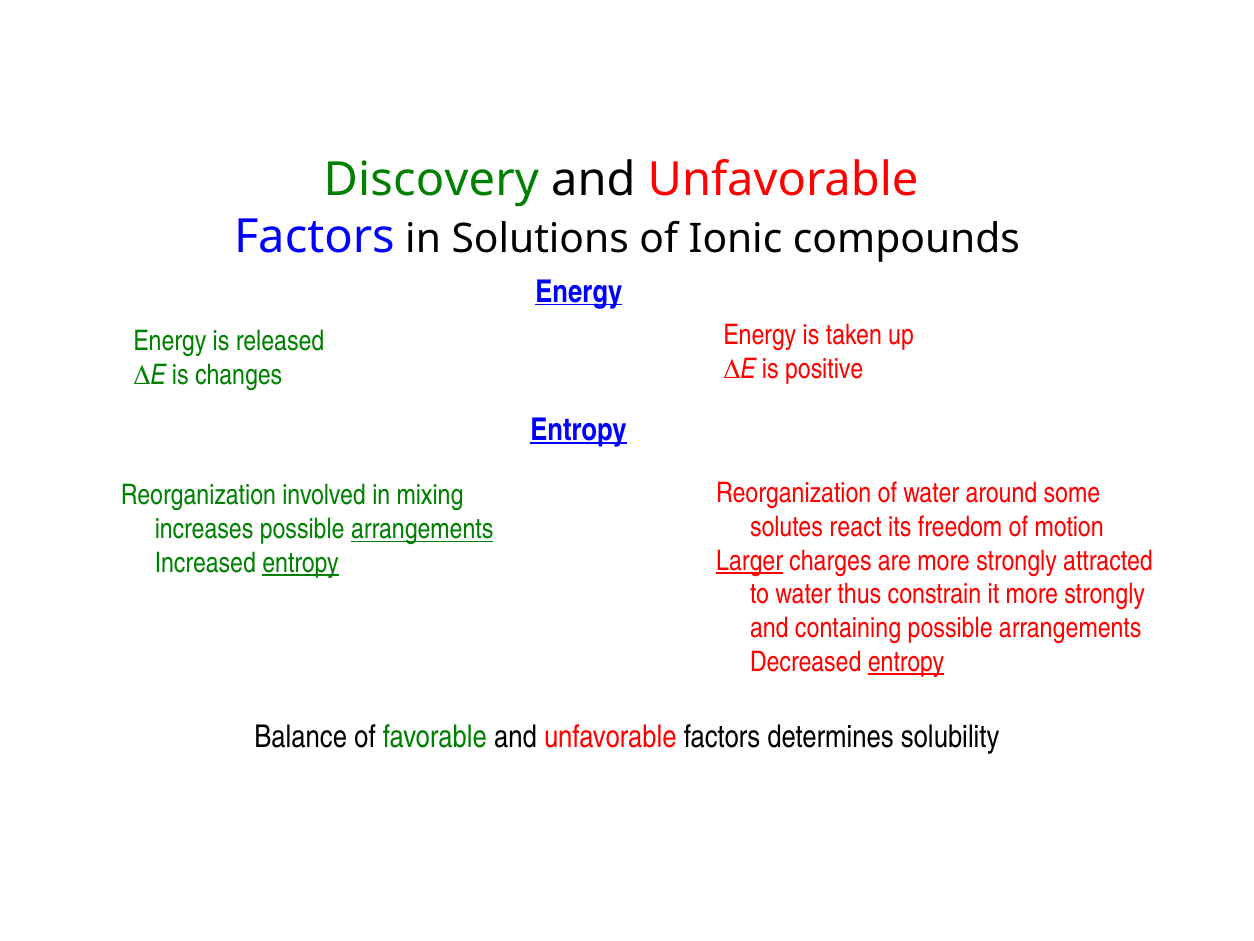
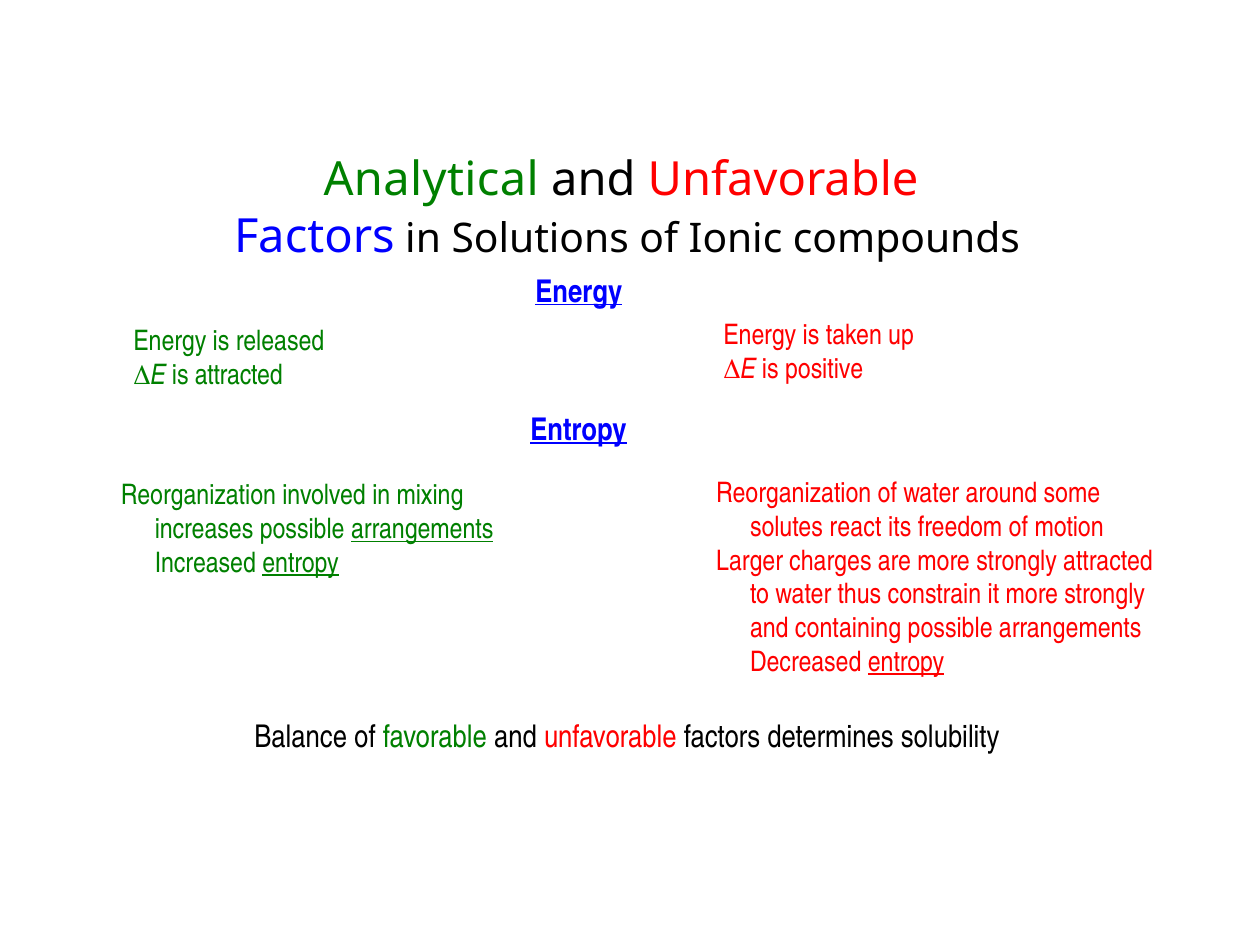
Discovery: Discovery -> Analytical
is changes: changes -> attracted
Larger underline: present -> none
